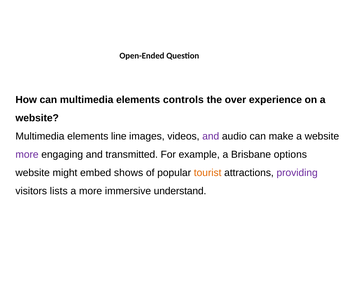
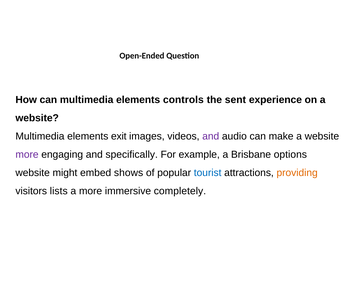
over: over -> sent
line: line -> exit
transmitted: transmitted -> specifically
tourist colour: orange -> blue
providing colour: purple -> orange
understand: understand -> completely
